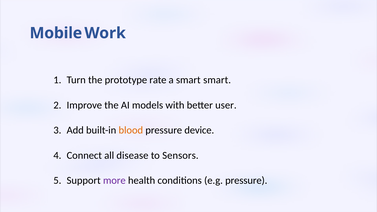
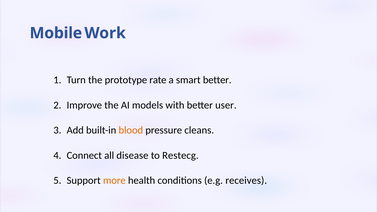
smart smart: smart -> better
device: device -> cleans
Sensors: Sensors -> Restecg
more colour: purple -> orange
e.g pressure: pressure -> receives
